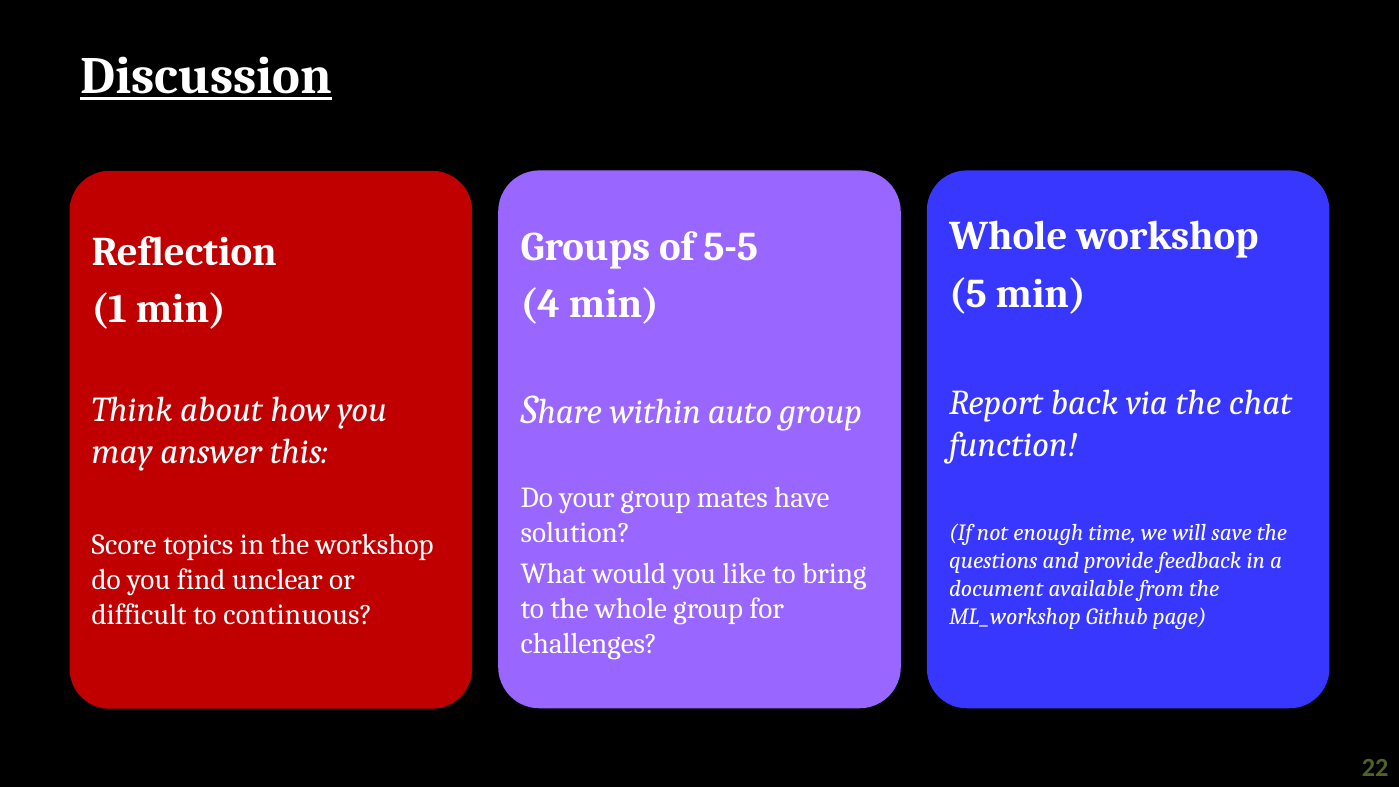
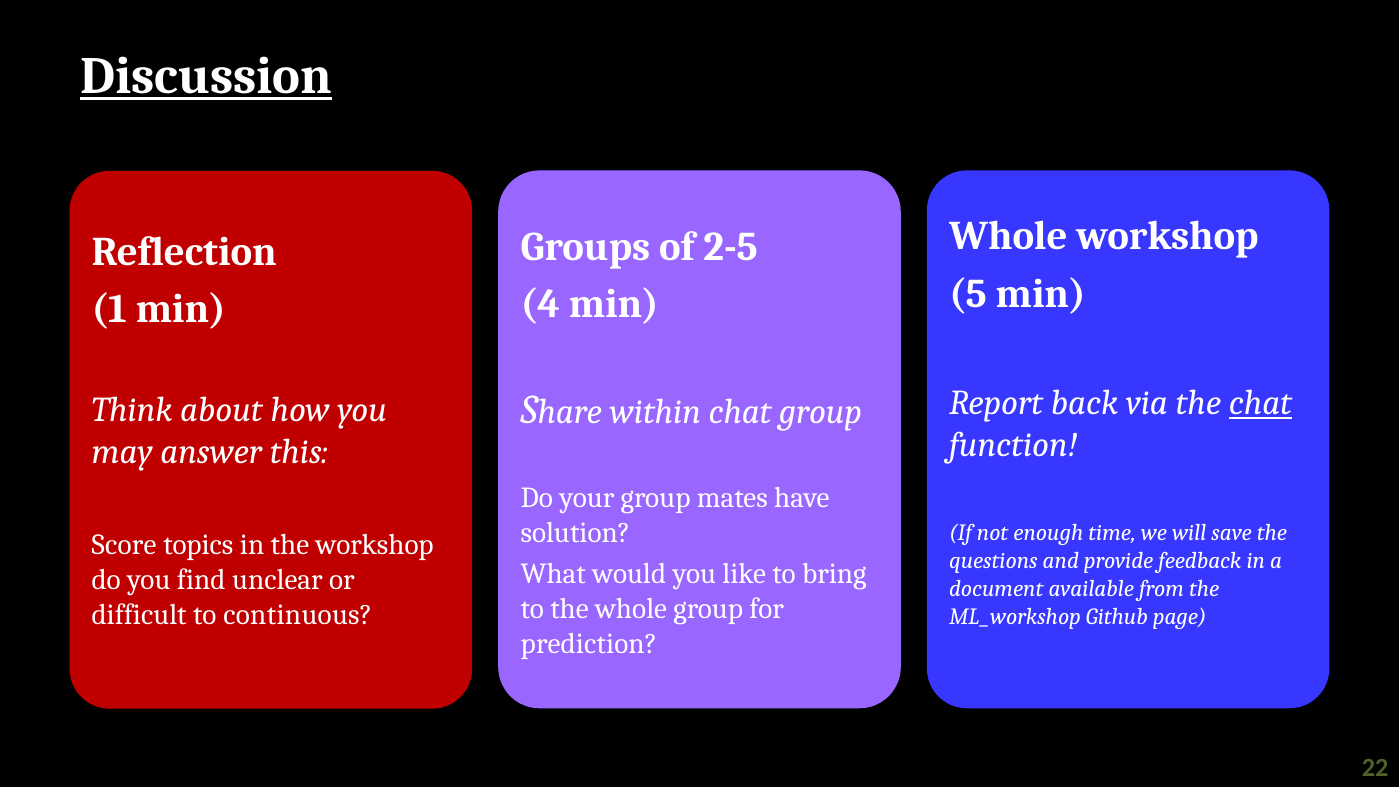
5-5: 5-5 -> 2-5
chat at (1260, 403) underline: none -> present
within auto: auto -> chat
challenges: challenges -> prediction
